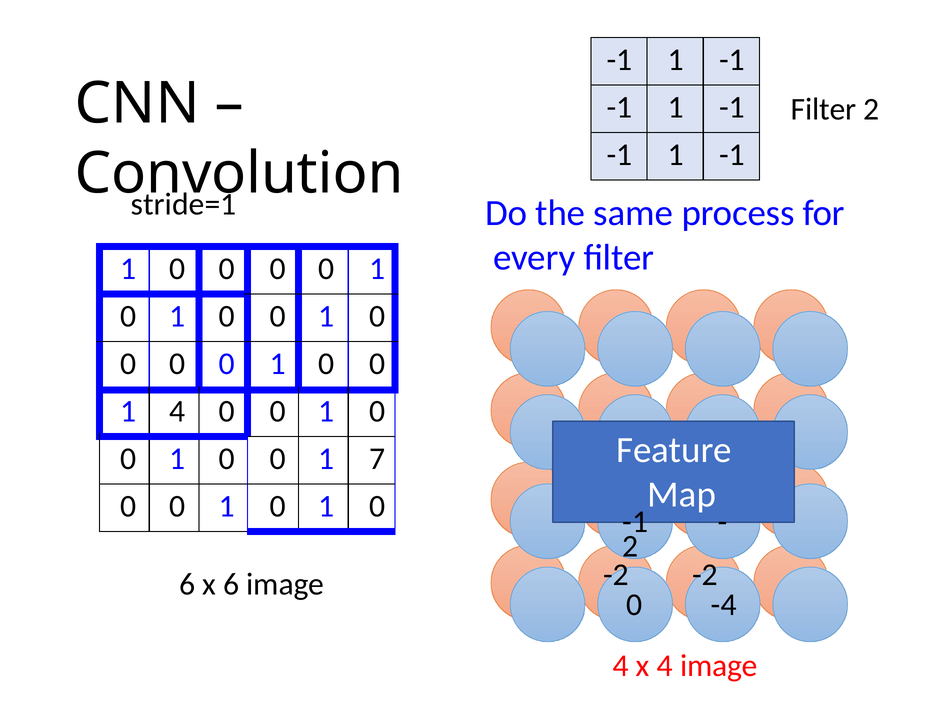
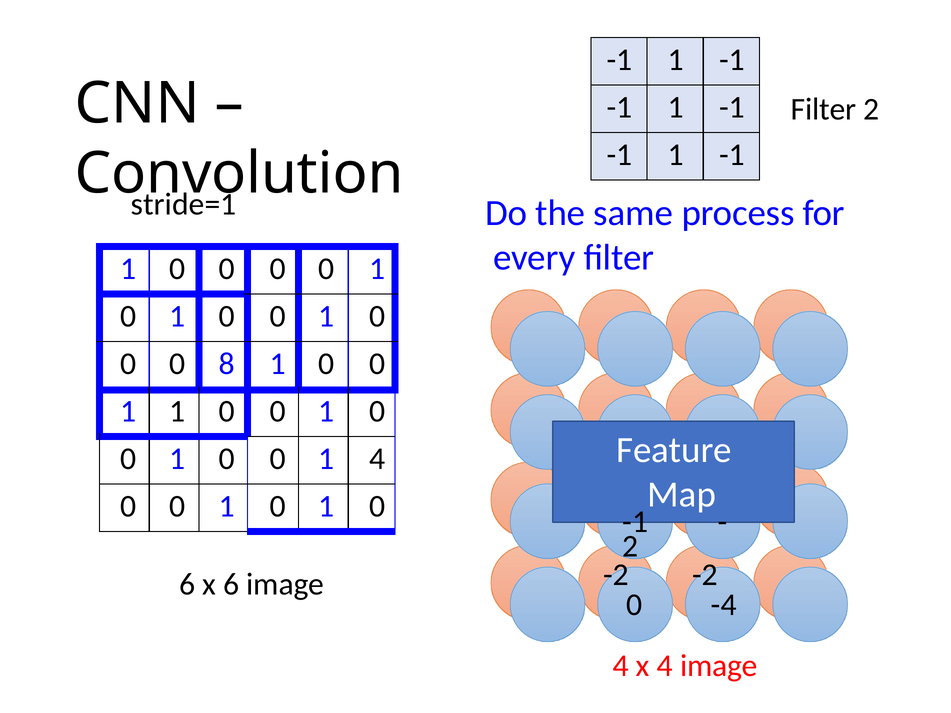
0 at (227, 364): 0 -> 8
1 4: 4 -> 1
1 7: 7 -> 4
